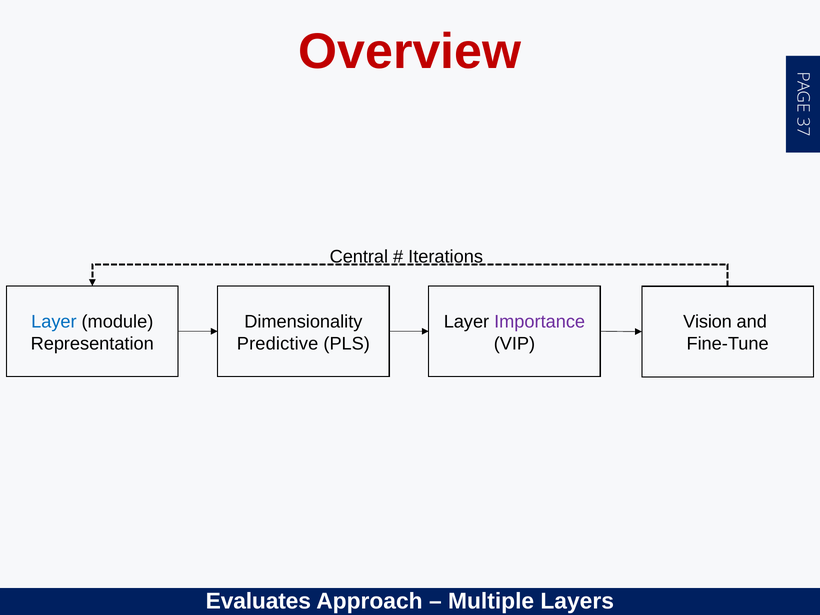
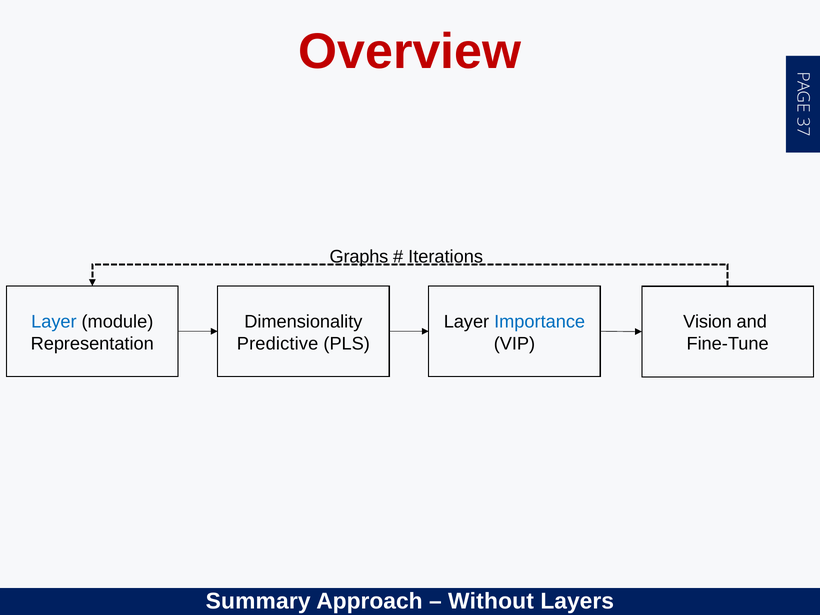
Central: Central -> Graphs
Importance colour: purple -> blue
Evaluates: Evaluates -> Summary
Multiple: Multiple -> Without
